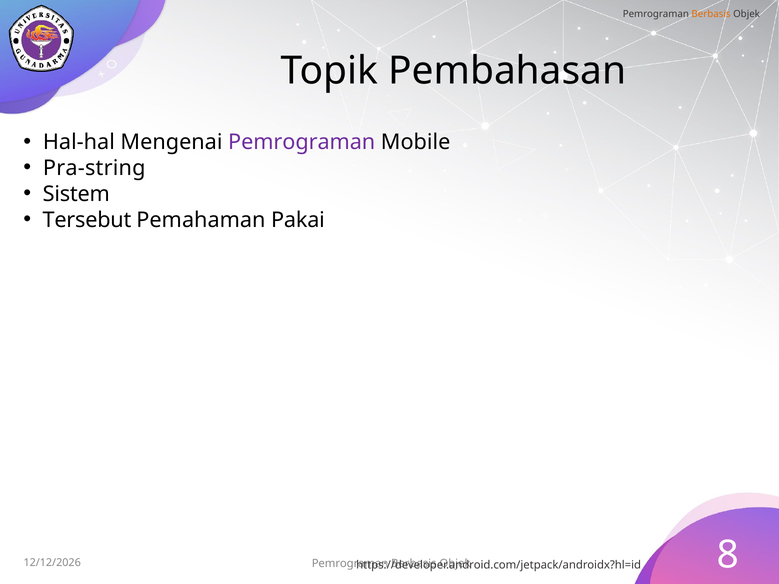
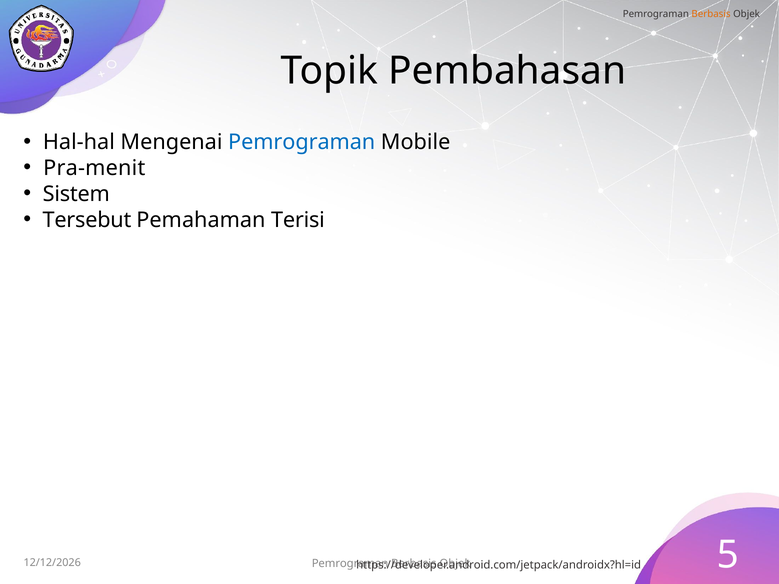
Pemrograman at (302, 142) colour: purple -> blue
Pra-string: Pra-string -> Pra-menit
Pakai: Pakai -> Terisi
8: 8 -> 5
